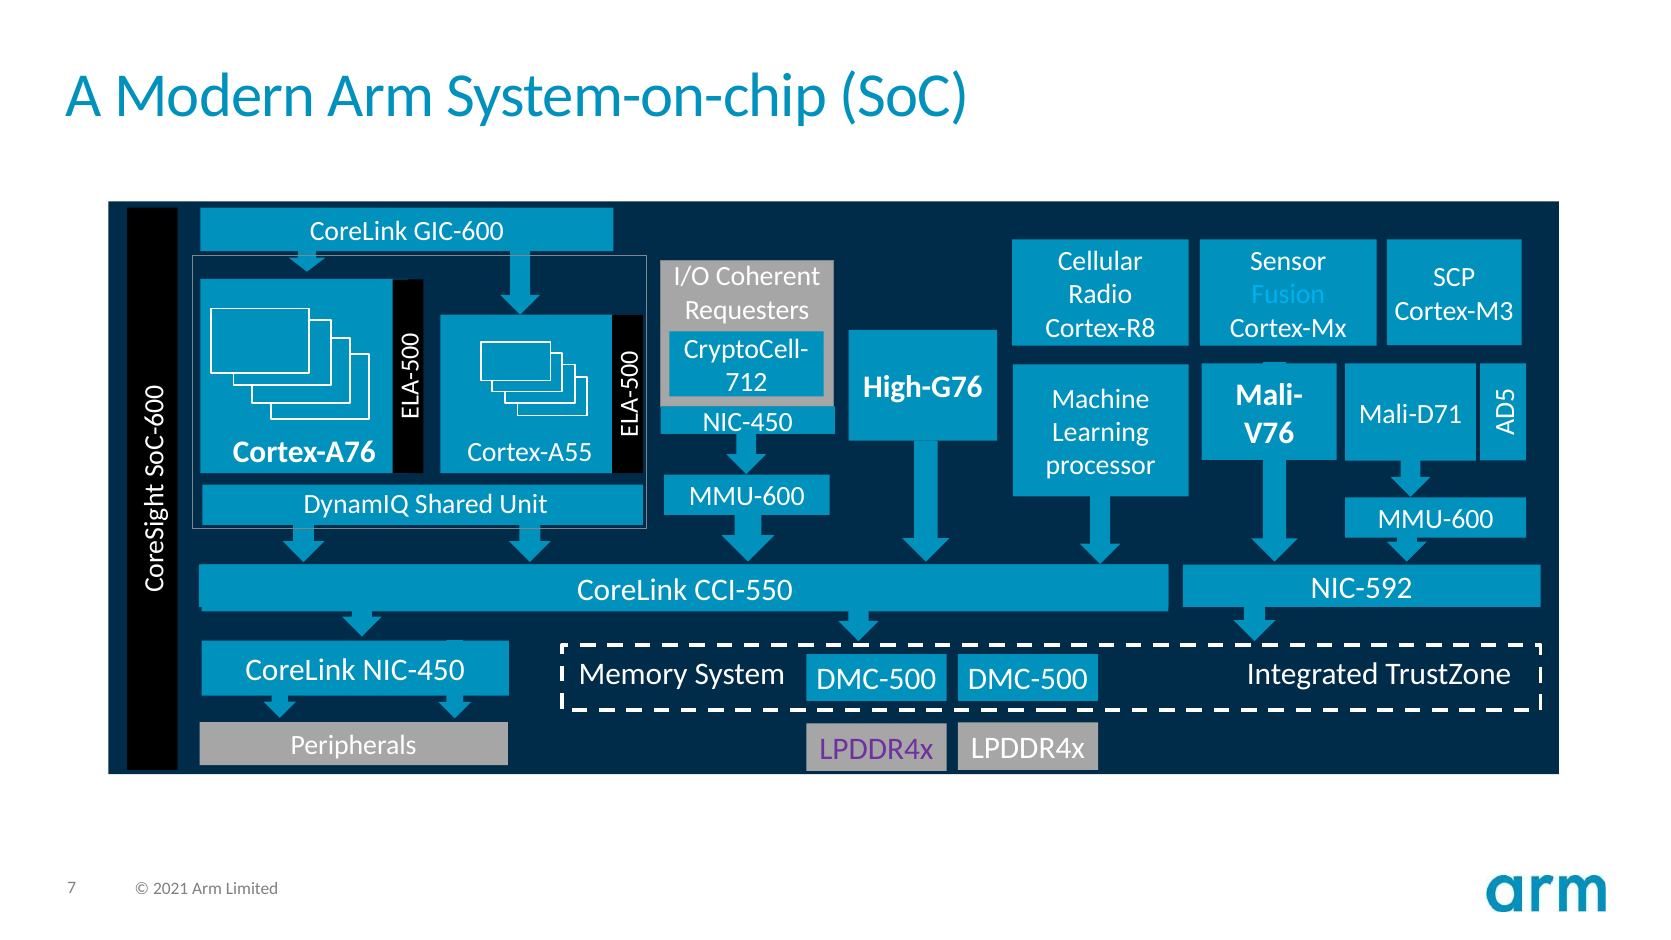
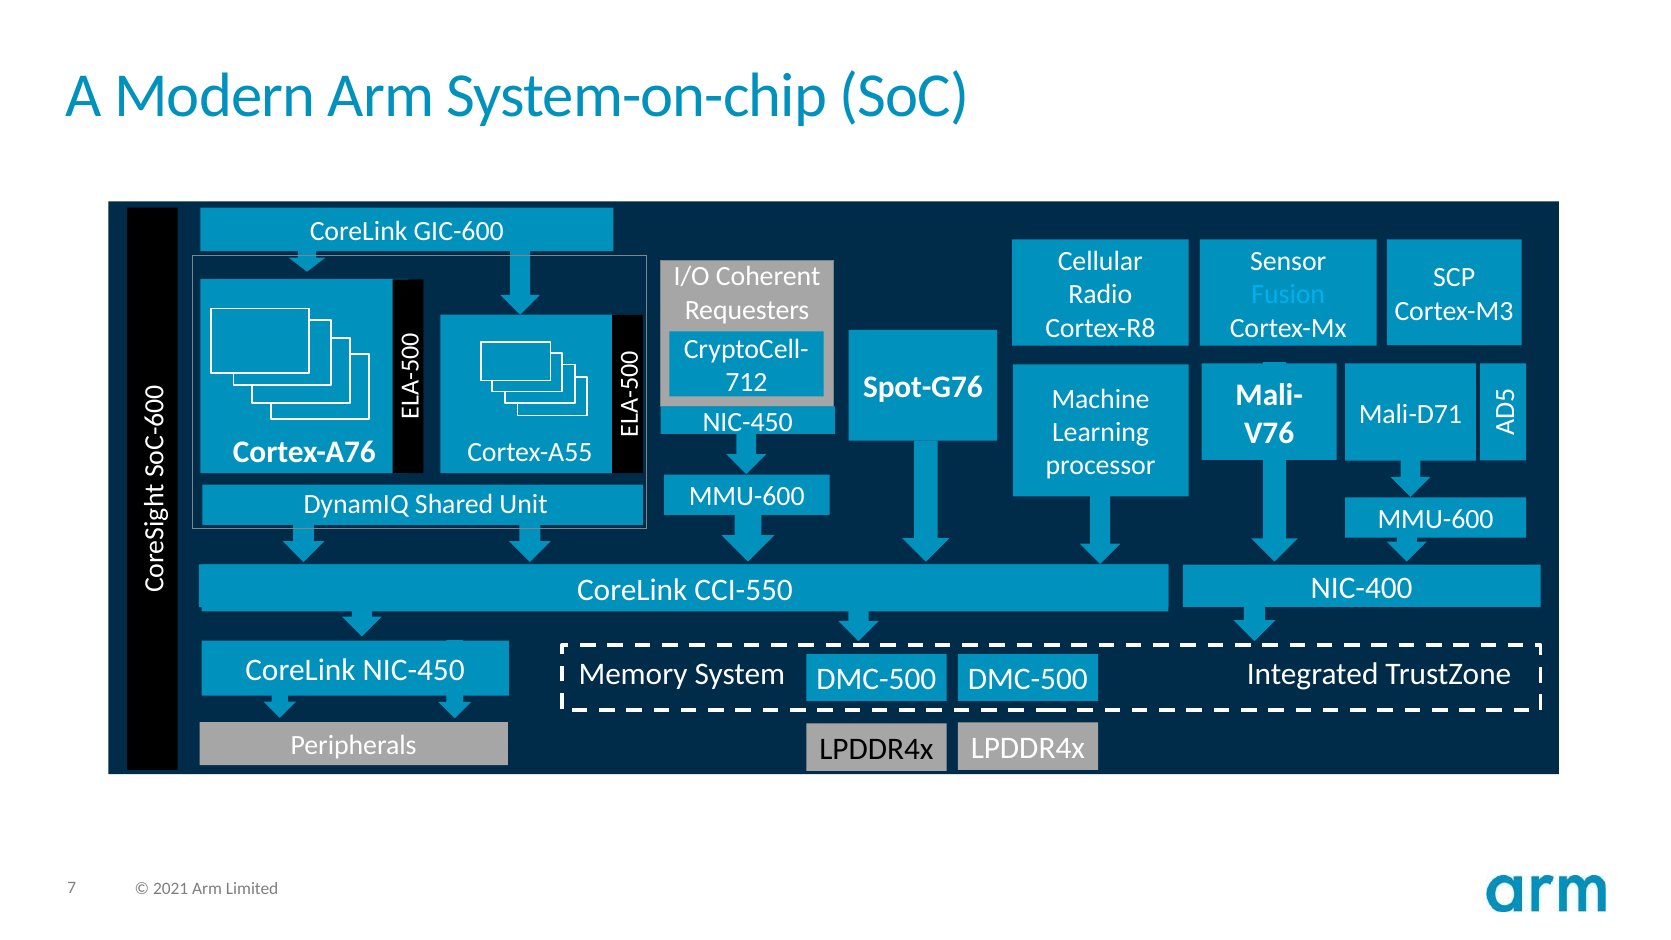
High-G76: High-G76 -> Spot-G76
NIC-592: NIC-592 -> NIC-400
LPDDR4x at (876, 749) colour: purple -> black
